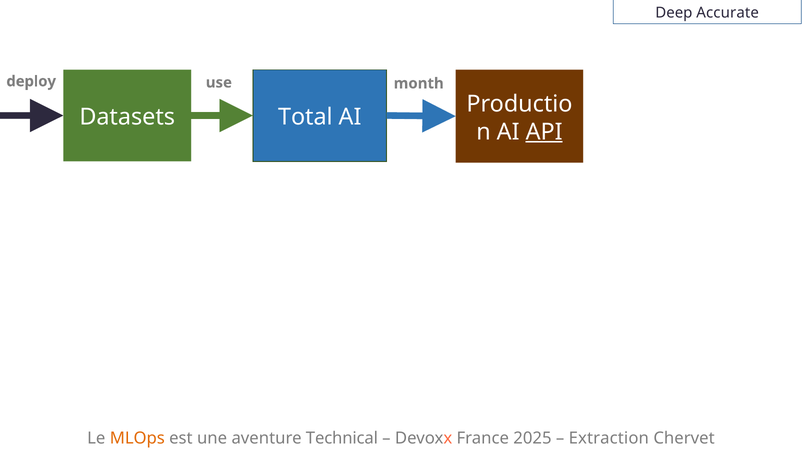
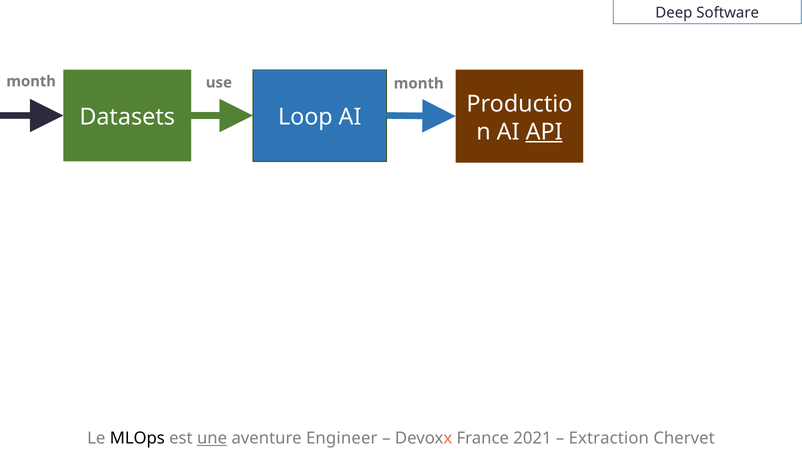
Accurate: Accurate -> Software
deploy at (31, 81): deploy -> month
Total: Total -> Loop
MLOps colour: orange -> black
une underline: none -> present
Technical: Technical -> Engineer
2025: 2025 -> 2021
